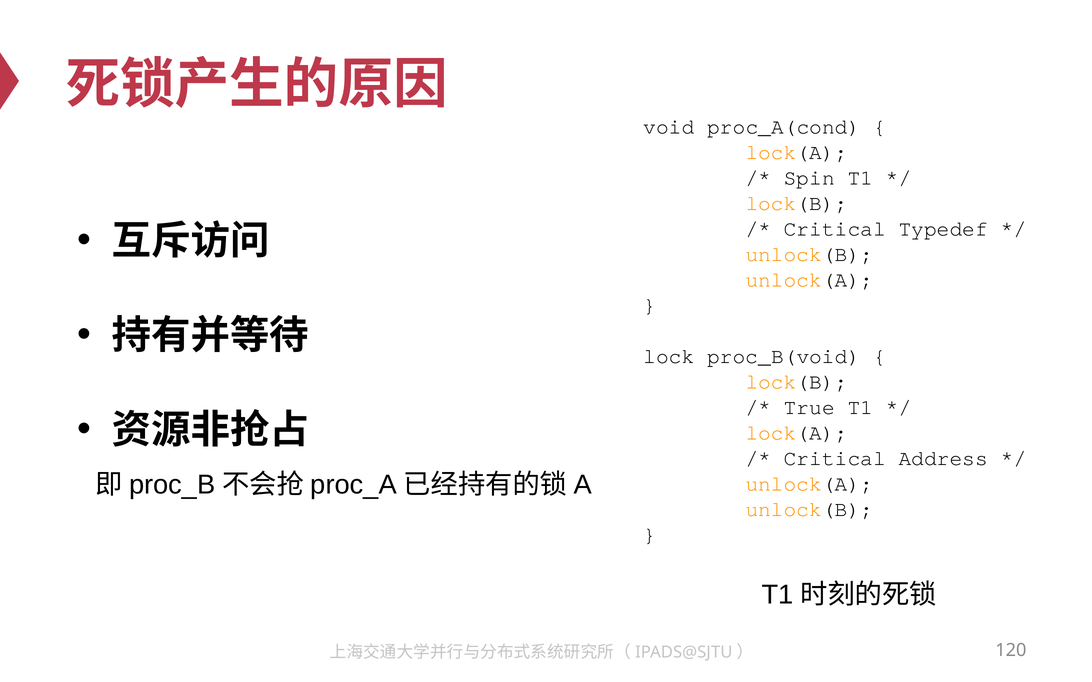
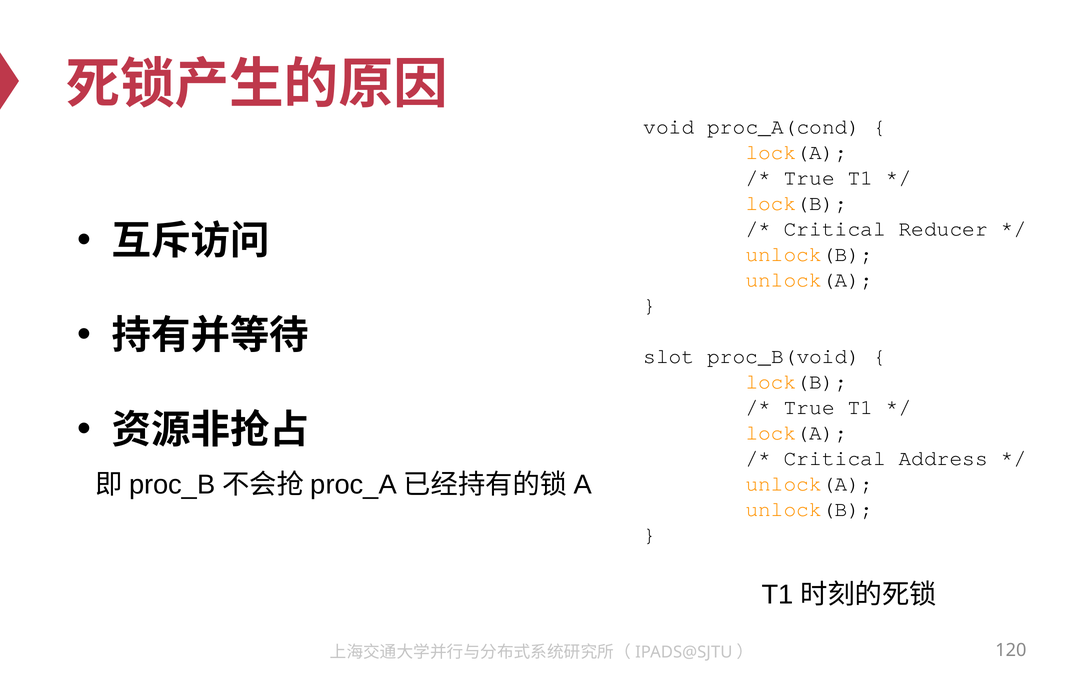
Spin at (809, 178): Spin -> True
Typedef: Typedef -> Reducer
lock: lock -> slot
